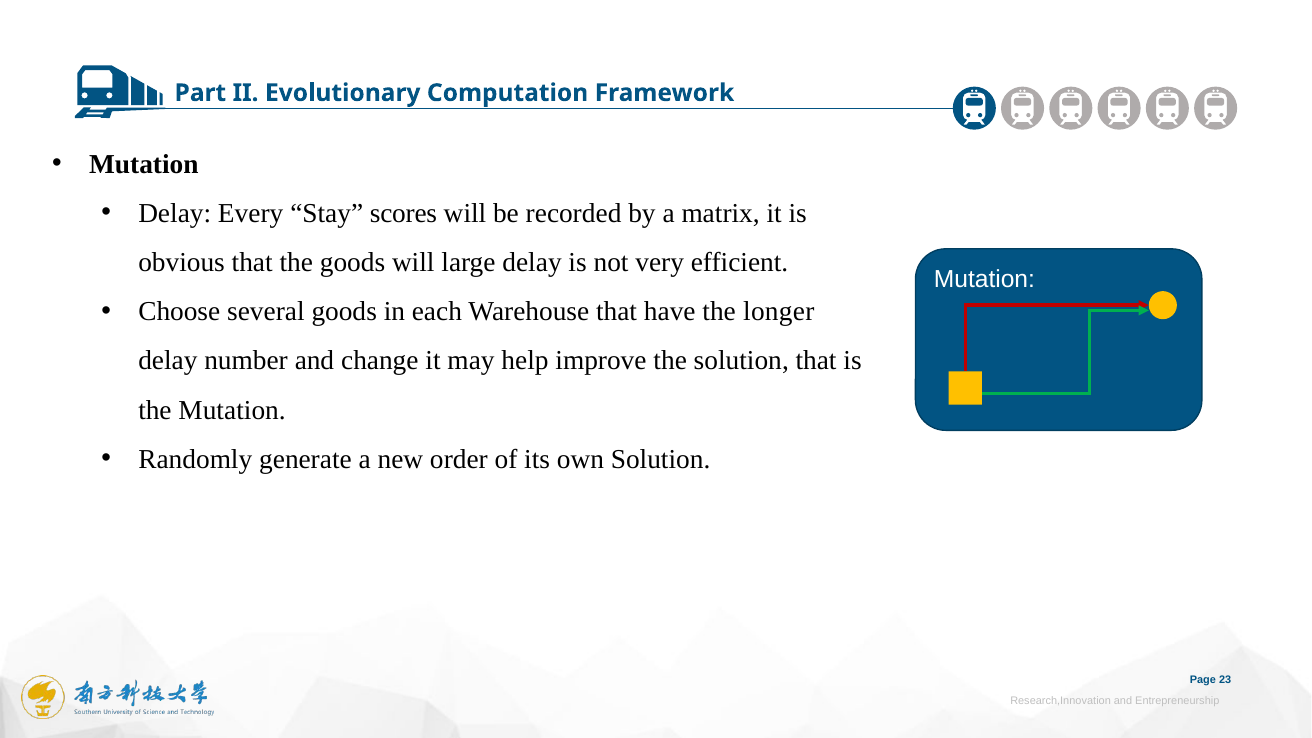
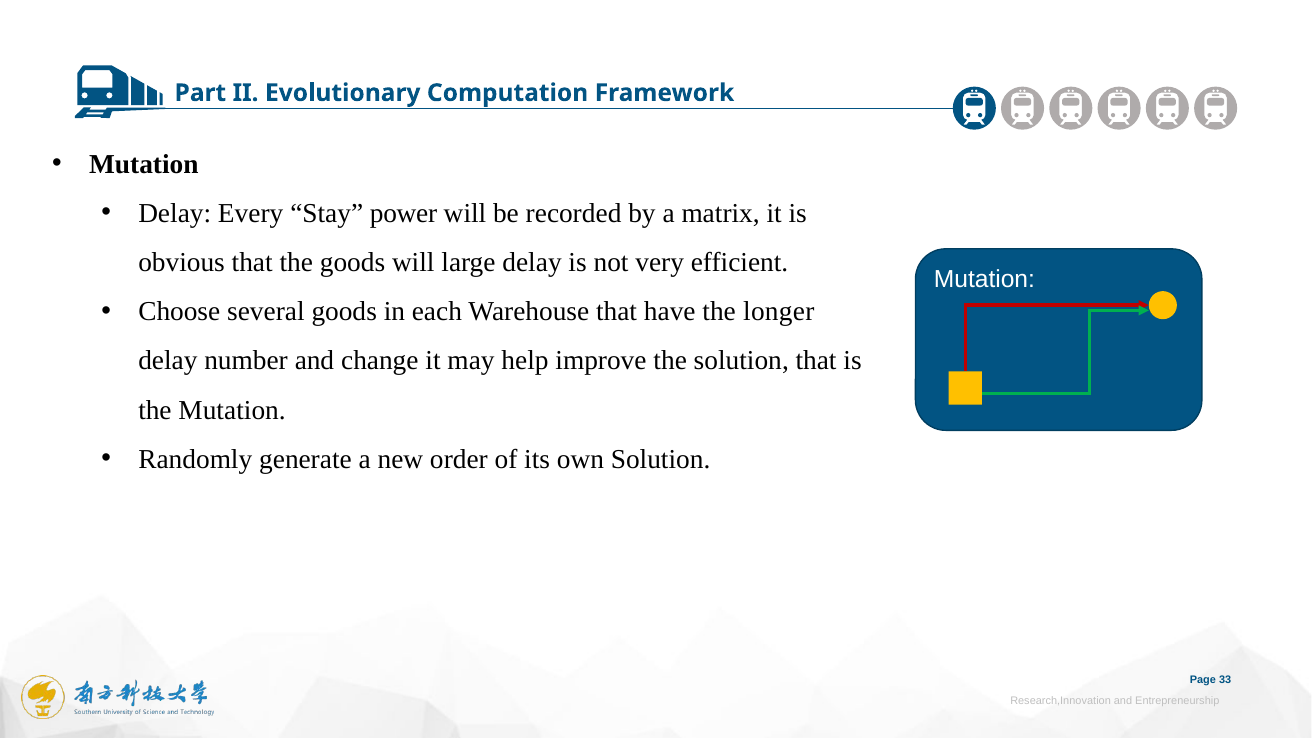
scores: scores -> power
23: 23 -> 33
